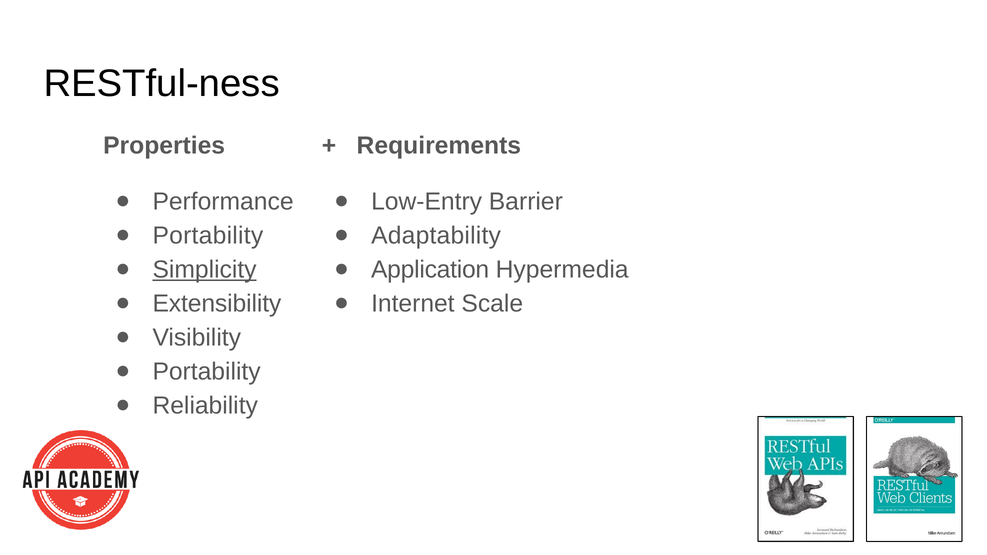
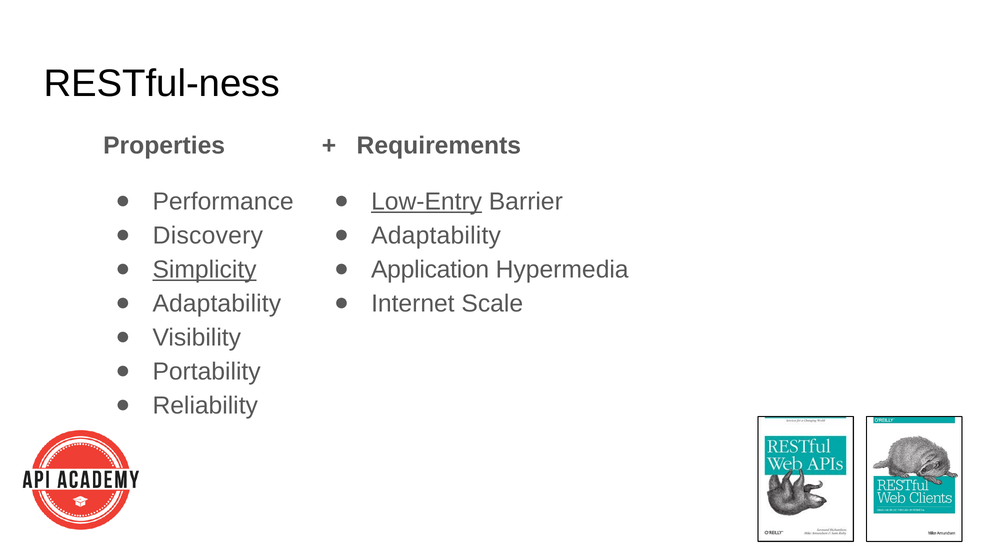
Low-Entry underline: none -> present
Portability at (208, 236): Portability -> Discovery
Extensibility at (217, 304): Extensibility -> Adaptability
